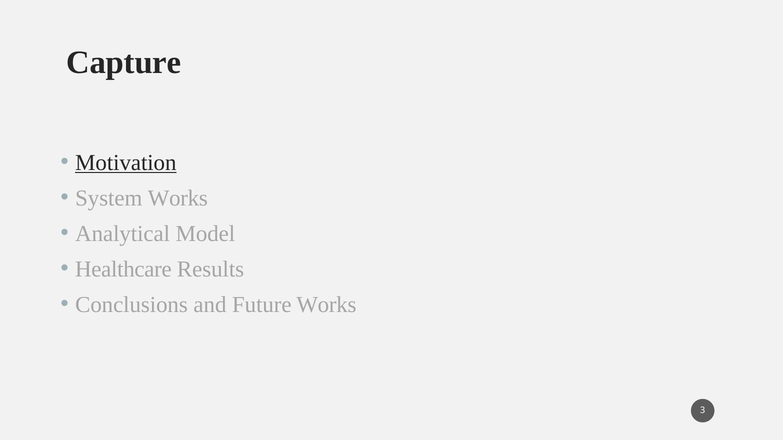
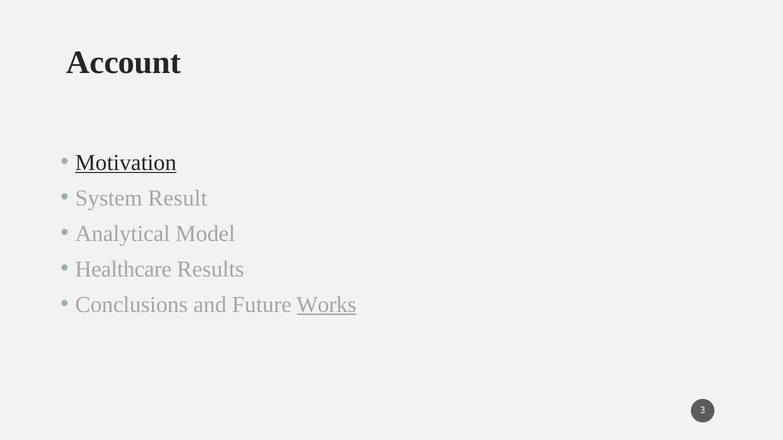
Capture: Capture -> Account
System Works: Works -> Result
Works at (326, 305) underline: none -> present
